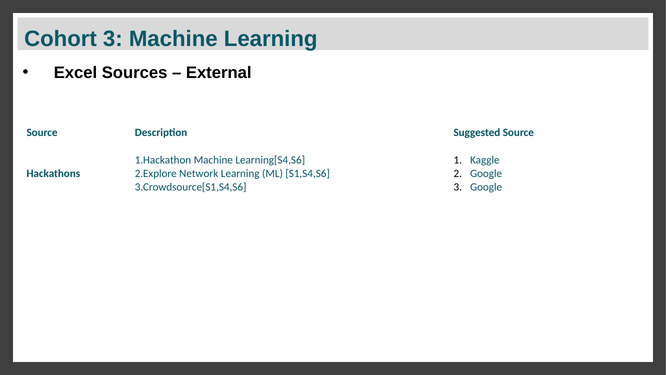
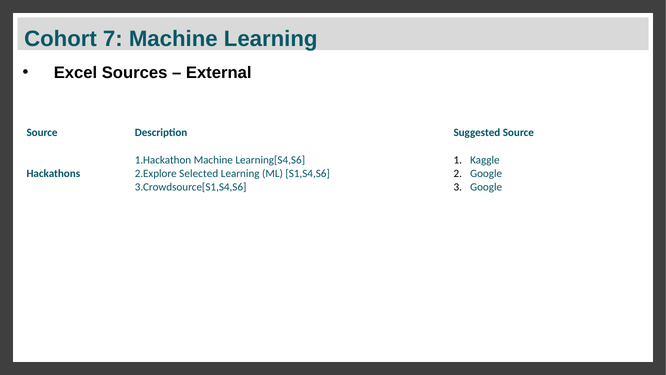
Cohort 3: 3 -> 7
Network: Network -> Selected
